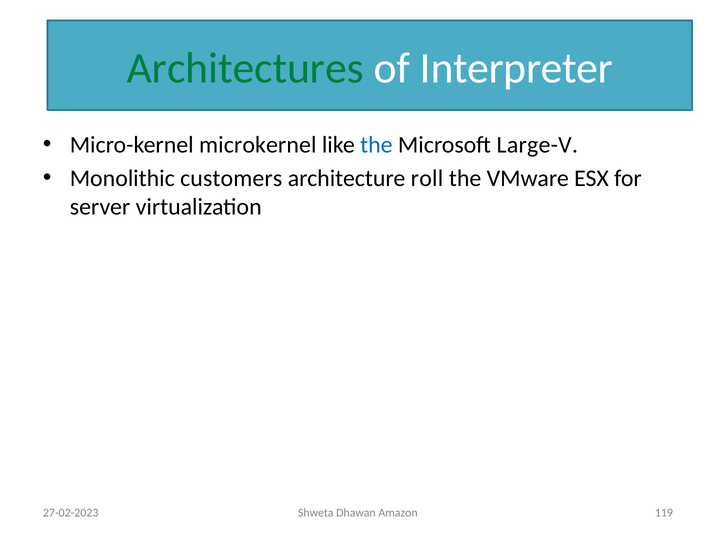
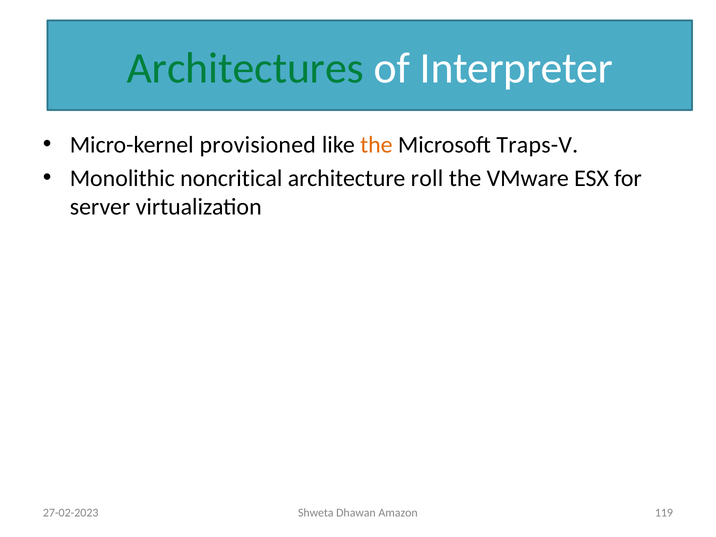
microkernel: microkernel -> provisioned
the at (376, 145) colour: blue -> orange
Large-V: Large-V -> Traps-V
customers: customers -> noncritical
